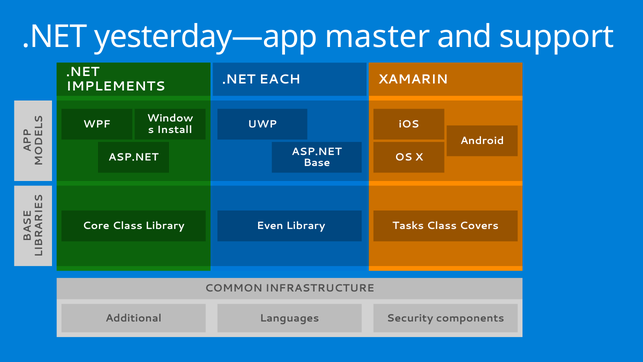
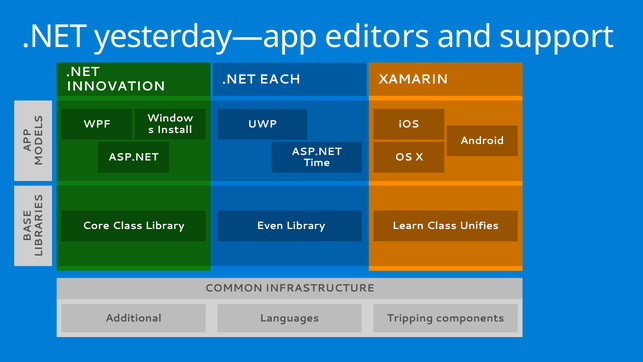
master: master -> editors
IMPLEMENTS: IMPLEMENTS -> INNOVATION
Base: Base -> Time
Tasks: Tasks -> Learn
Covers: Covers -> Unifies
Security: Security -> Tripping
